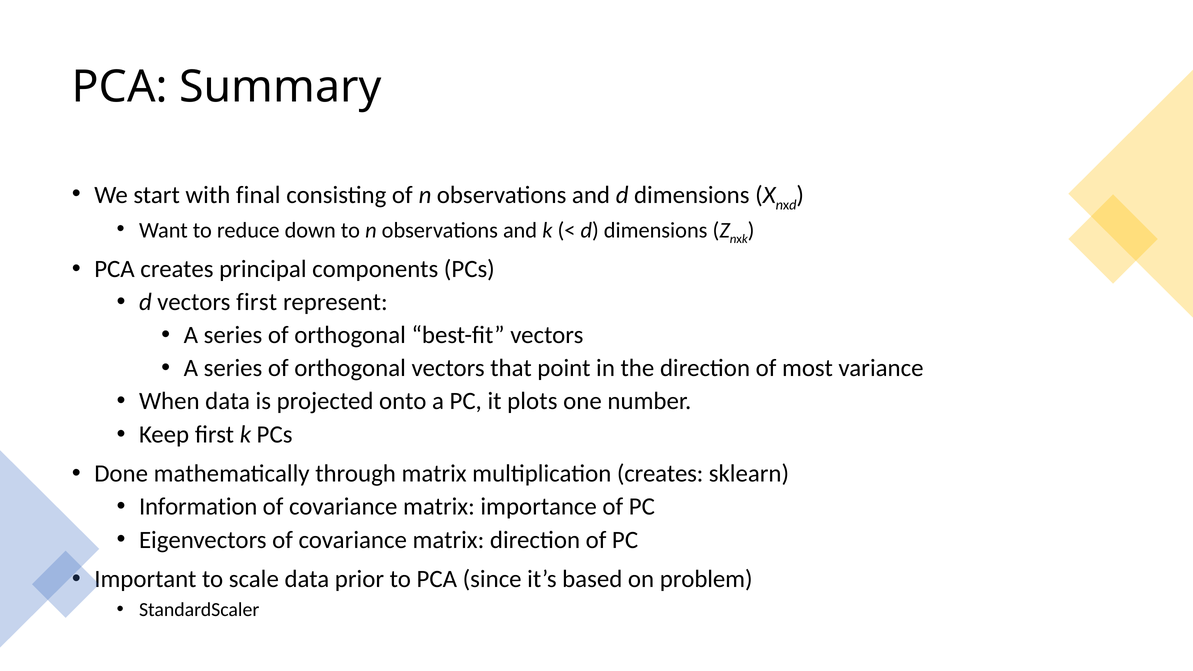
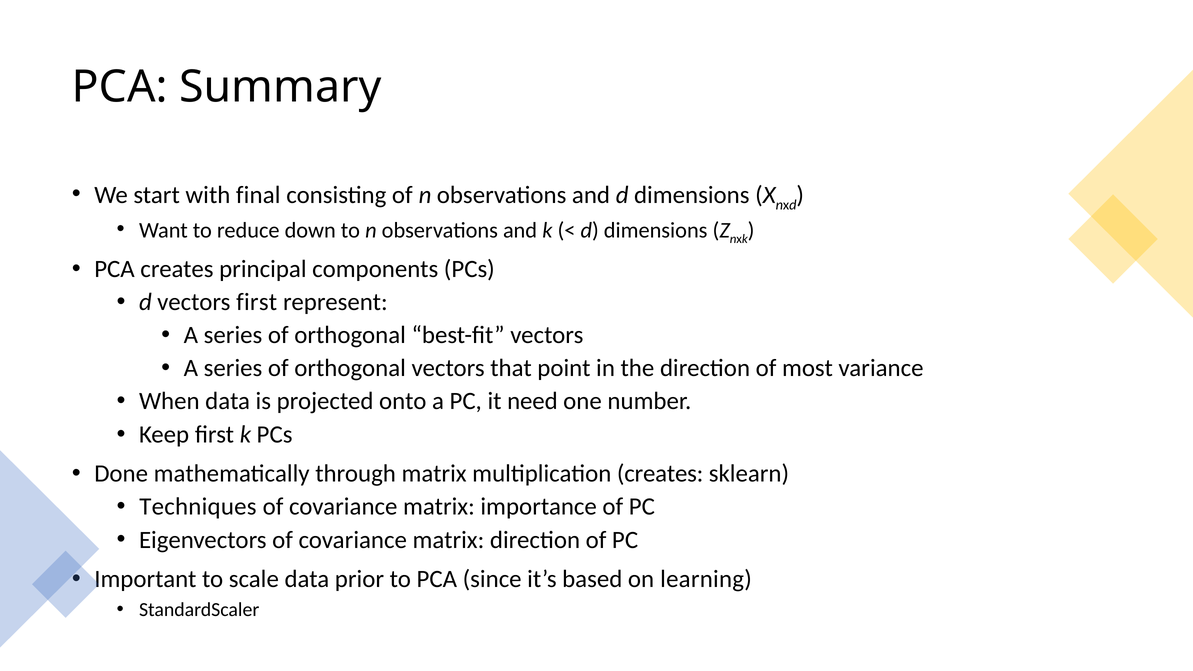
plots: plots -> need
Information: Information -> Techniques
problem: problem -> learning
